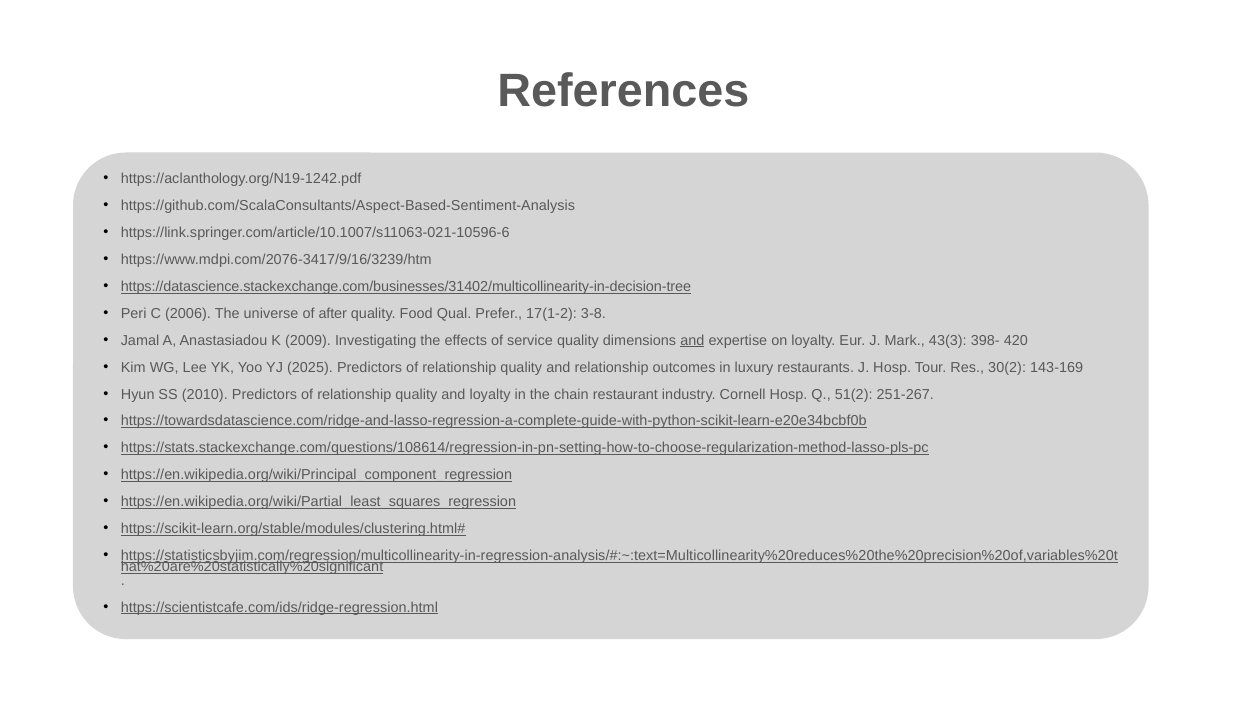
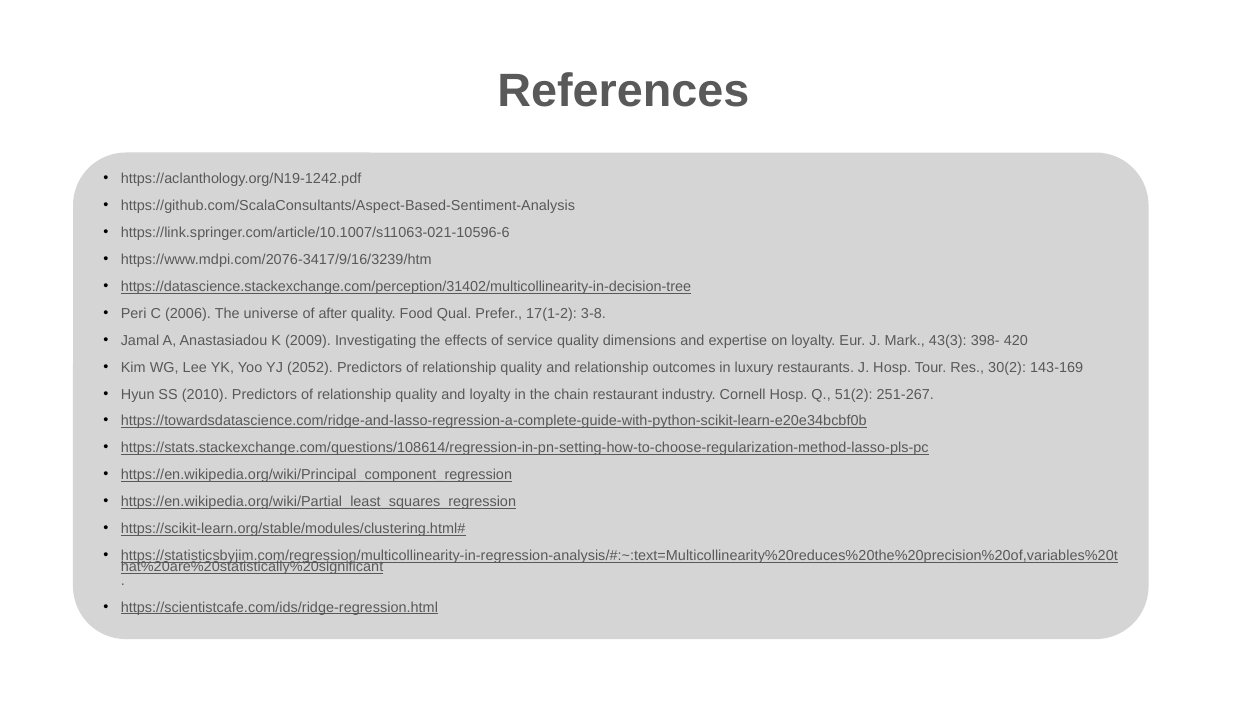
https://datascience.stackexchange.com/businesses/31402/multicollinearity-in-decision-tree: https://datascience.stackexchange.com/businesses/31402/multicollinearity-in-decision-tree -> https://datascience.stackexchange.com/perception/31402/multicollinearity-in-decision-tree
and at (692, 341) underline: present -> none
2025: 2025 -> 2052
